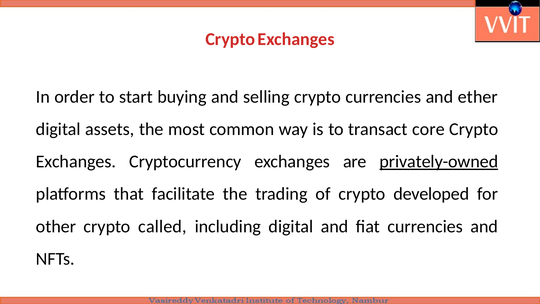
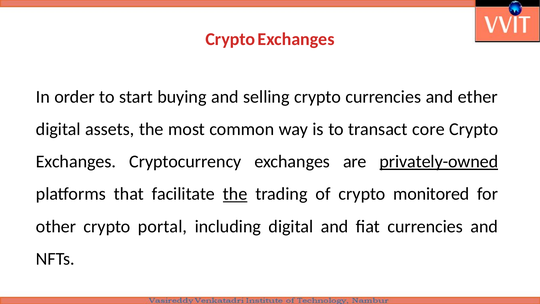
the at (235, 194) underline: none -> present
developed: developed -> monitored
called: called -> portal
